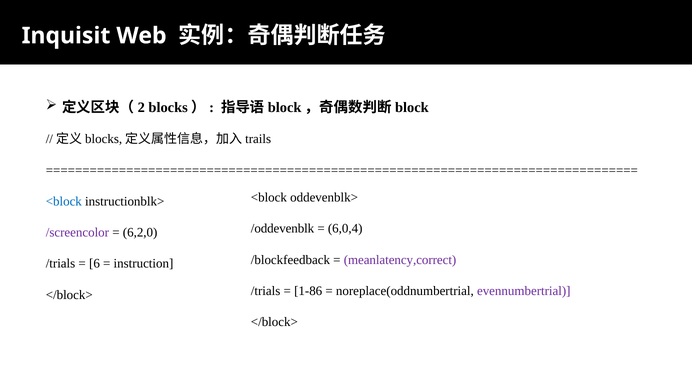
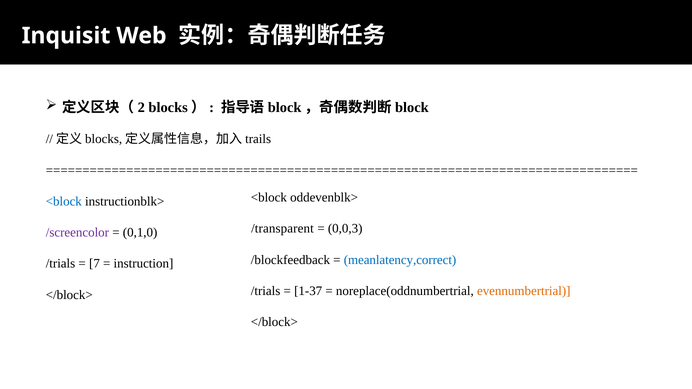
/oddevenblk: /oddevenblk -> /transparent
6,0,4: 6,0,4 -> 0,0,3
6,2,0: 6,2,0 -> 0,1,0
meanlatency,correct colour: purple -> blue
6: 6 -> 7
1-86: 1-86 -> 1-37
evennumbertrial colour: purple -> orange
